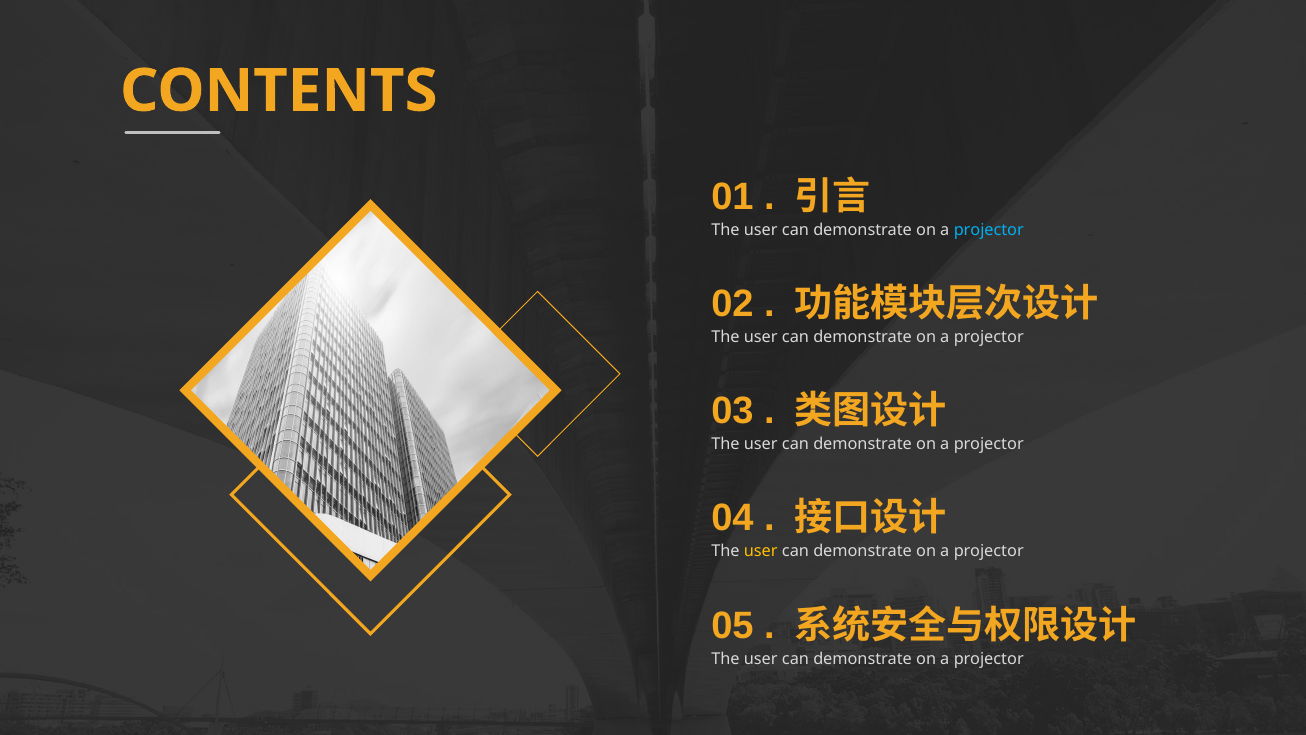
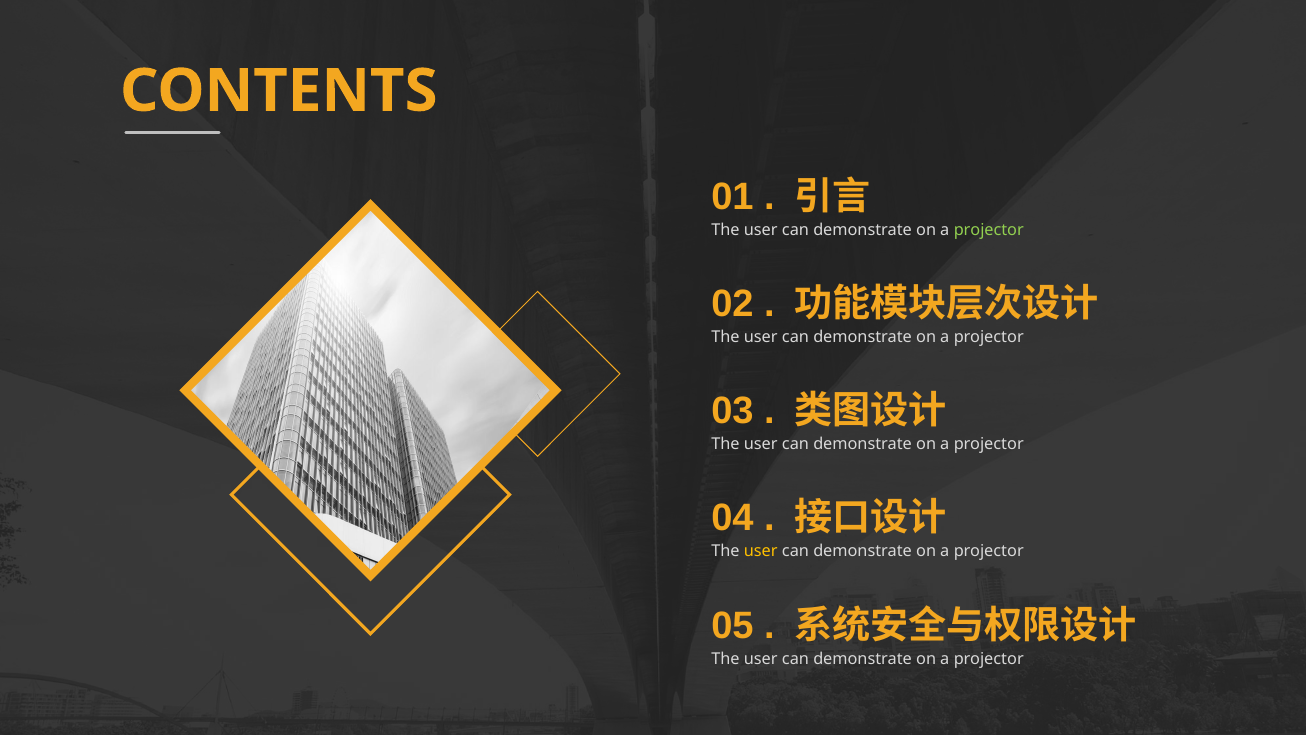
projector at (989, 230) colour: light blue -> light green
